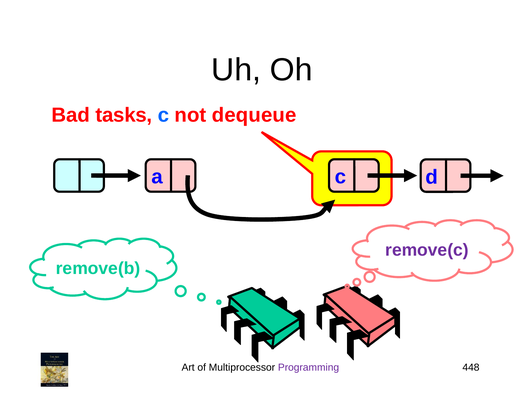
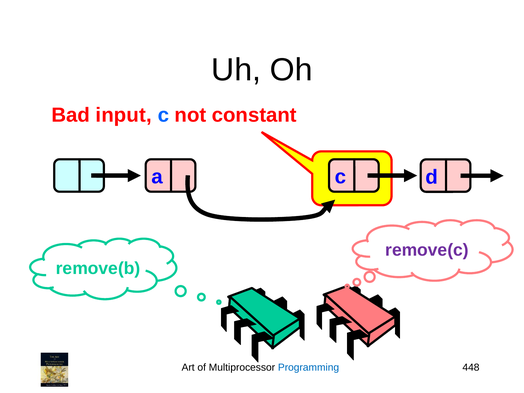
tasks: tasks -> input
dequeue: dequeue -> constant
Programming colour: purple -> blue
